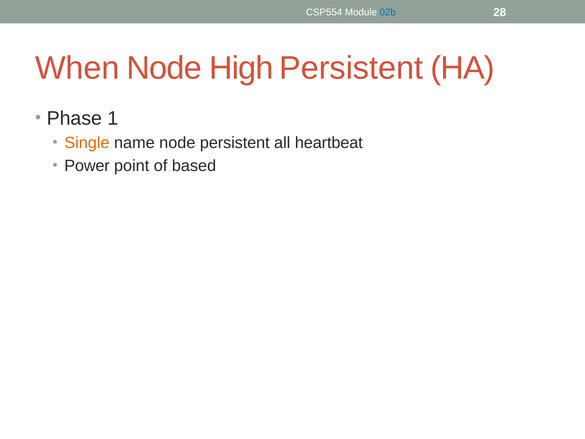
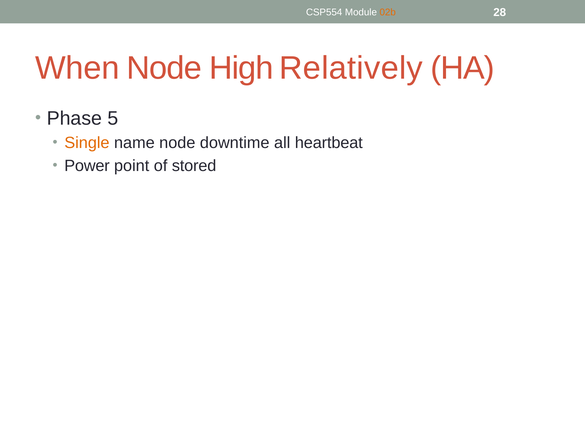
02b colour: blue -> orange
High Persistent: Persistent -> Relatively
1: 1 -> 5
node persistent: persistent -> downtime
based: based -> stored
